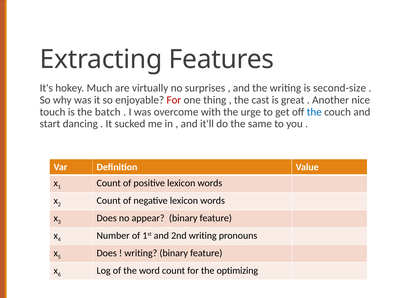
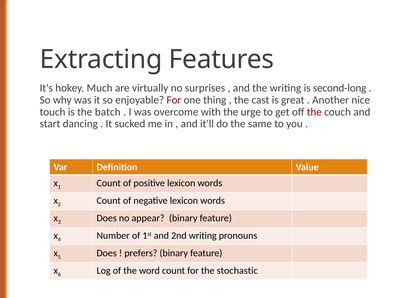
second-size: second-size -> second-long
the at (314, 112) colour: blue -> red
writing at (141, 253): writing -> prefers
optimizing: optimizing -> stochastic
